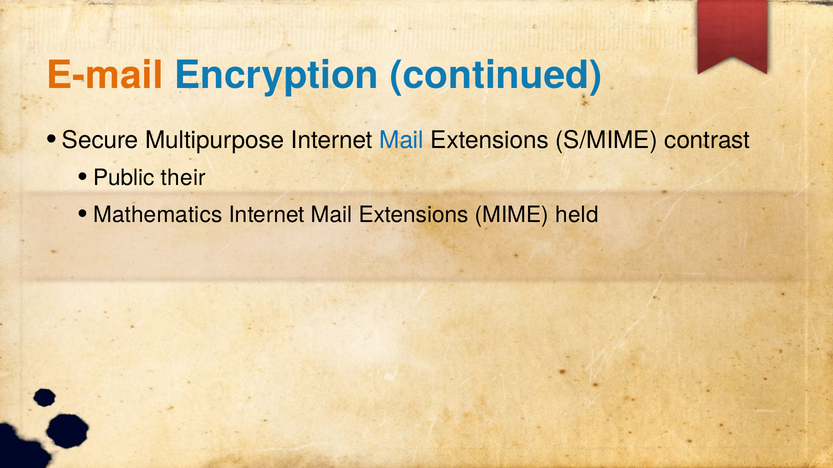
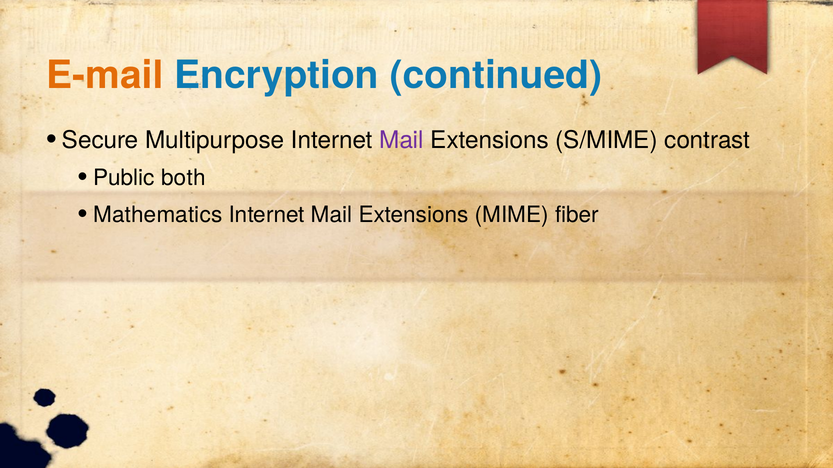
Mail at (402, 140) colour: blue -> purple
their: their -> both
held: held -> fiber
